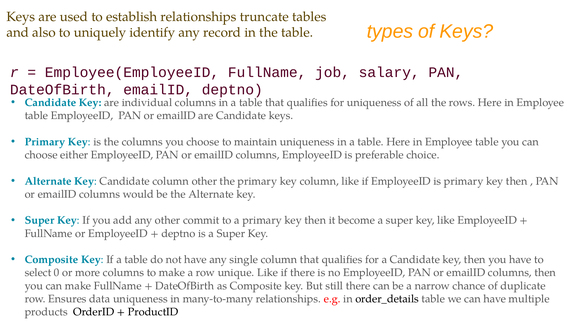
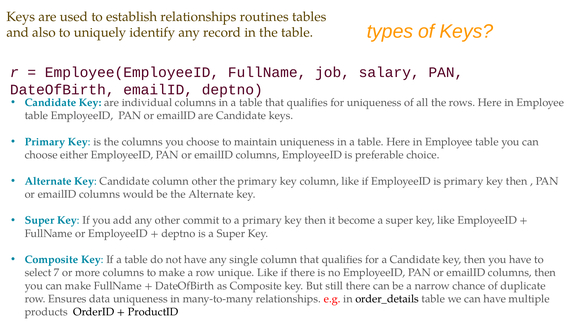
truncate: truncate -> routines
0: 0 -> 7
